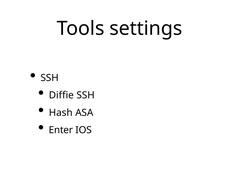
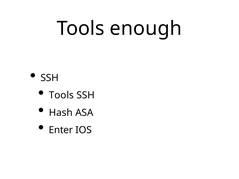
settings: settings -> enough
Diffie at (61, 95): Diffie -> Tools
